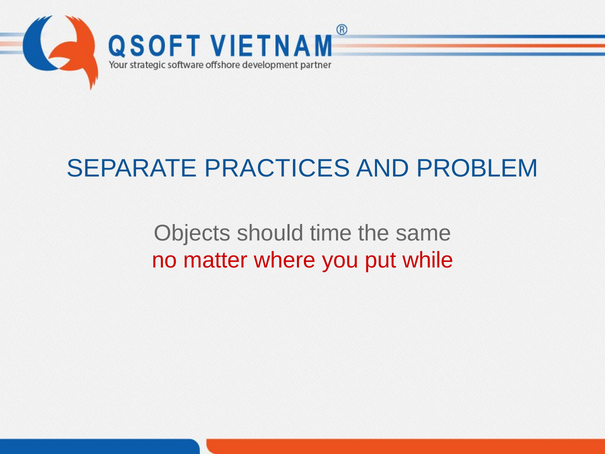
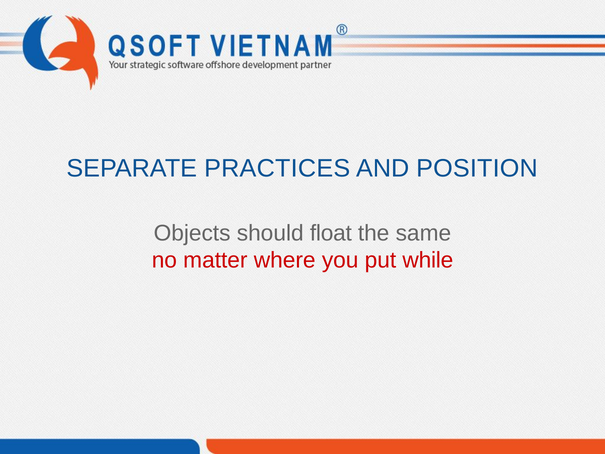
PROBLEM: PROBLEM -> POSITION
time: time -> float
